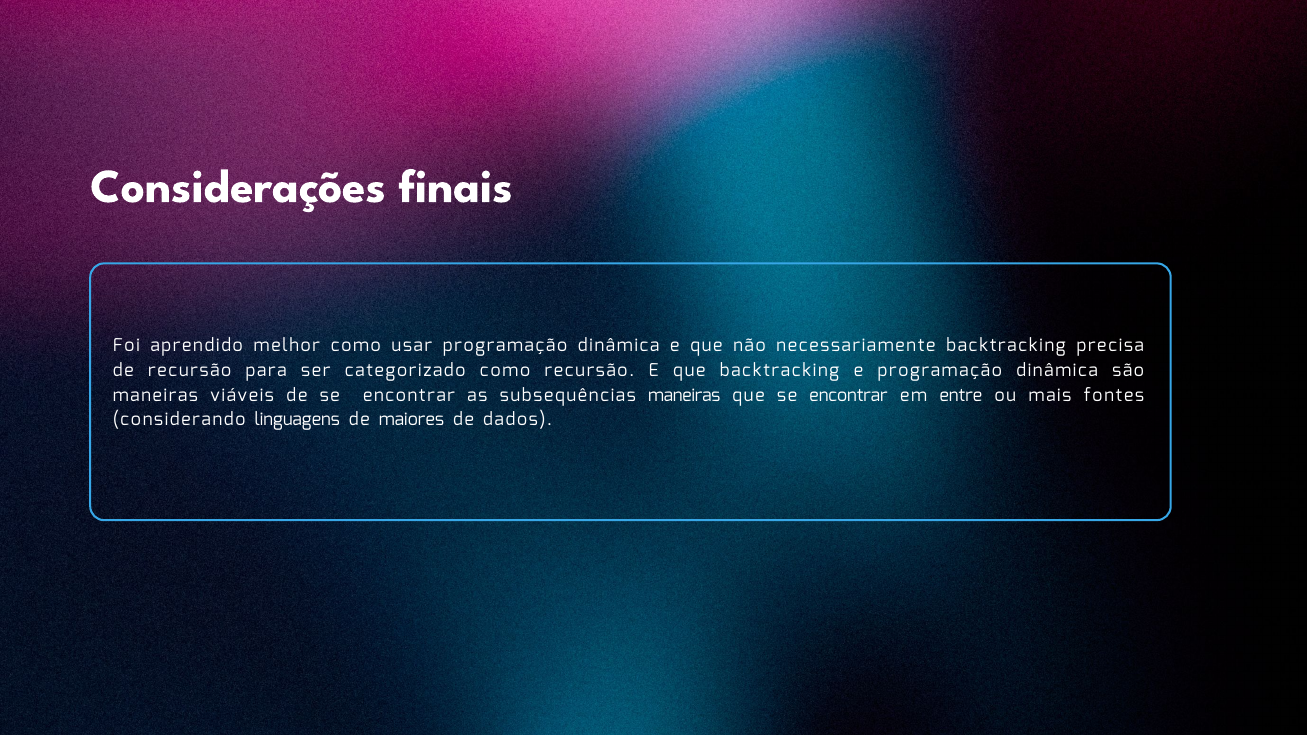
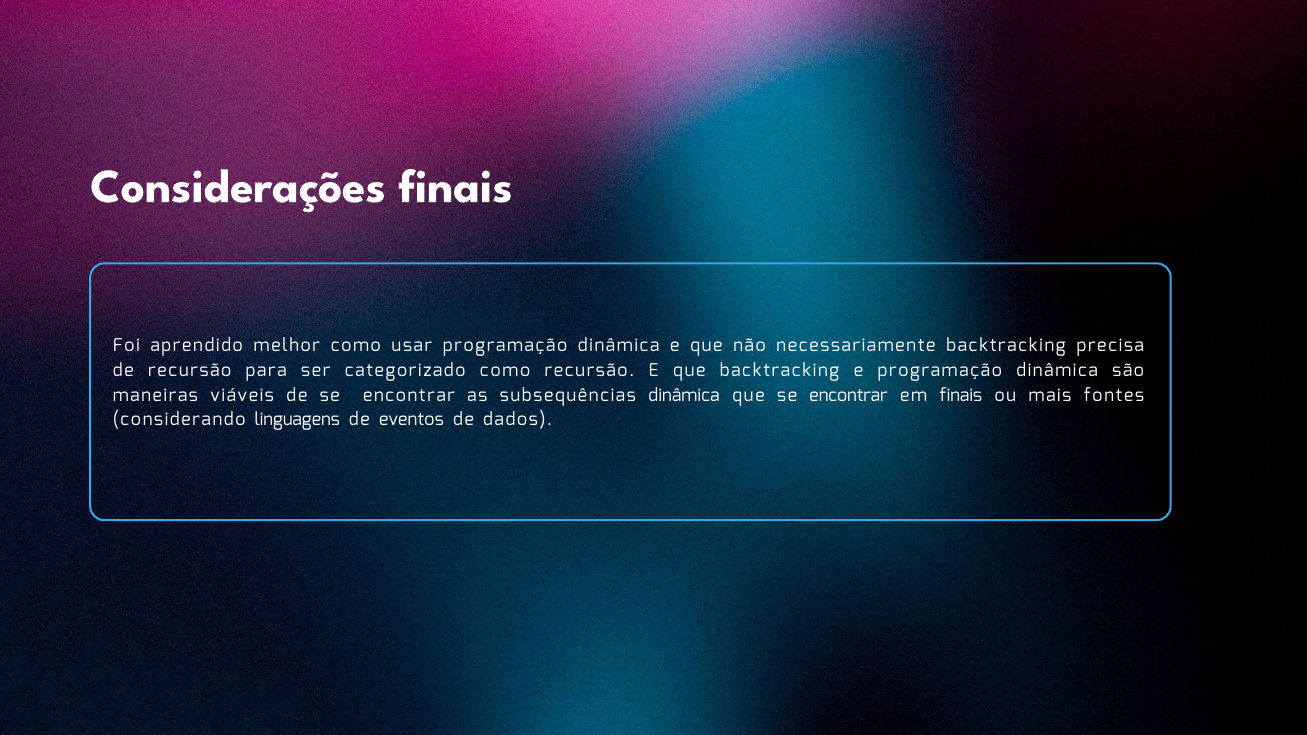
subsequências maneiras: maneiras -> dinâmica
em entre: entre -> finais
maiores: maiores -> eventos
